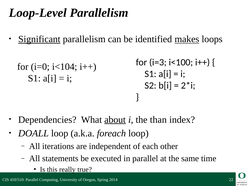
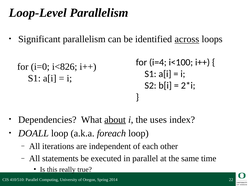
Significant underline: present -> none
makes: makes -> across
i=3: i=3 -> i=4
i<104: i<104 -> i<826
than: than -> uses
